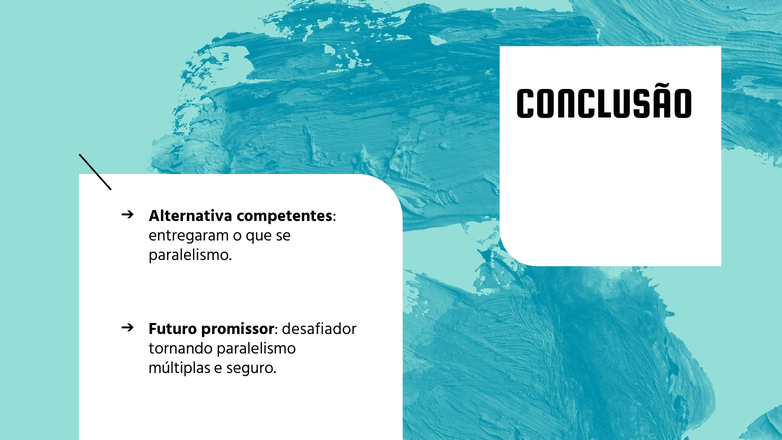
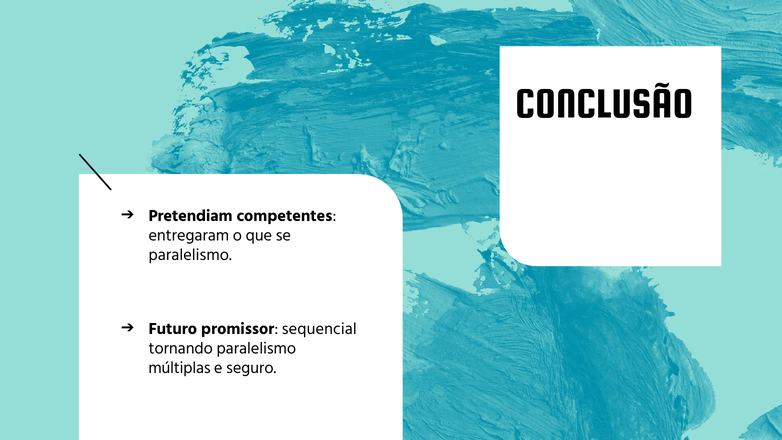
Alternativa: Alternativa -> Pretendiam
desafiador: desafiador -> sequencial
